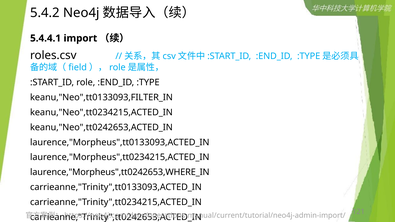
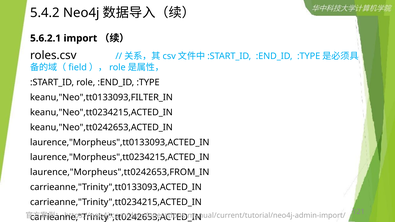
5.4.4.1: 5.4.4.1 -> 5.6.2.1
laurence,"Morpheus",tt0242653,WHERE_IN: laurence,"Morpheus",tt0242653,WHERE_IN -> laurence,"Morpheus",tt0242653,FROM_IN
